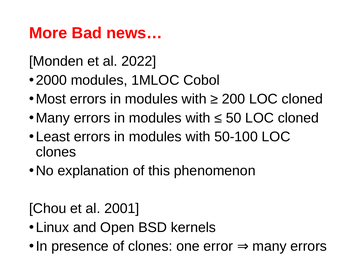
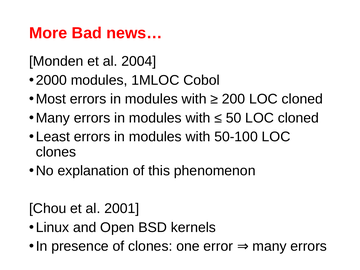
2022: 2022 -> 2004
